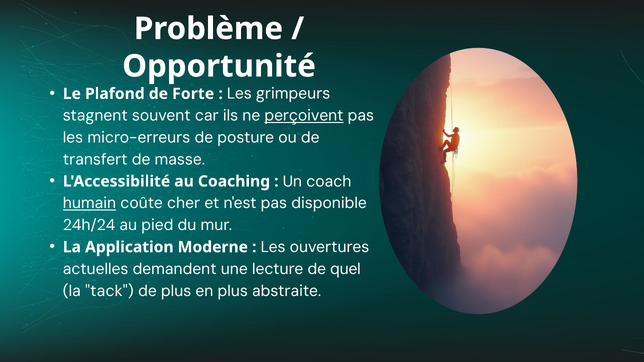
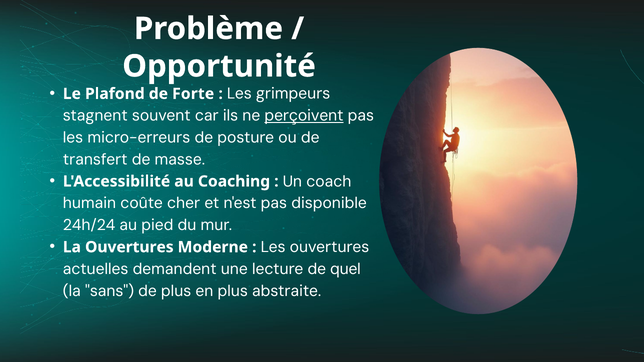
humain underline: present -> none
La Application: Application -> Ouvertures
tack: tack -> sans
